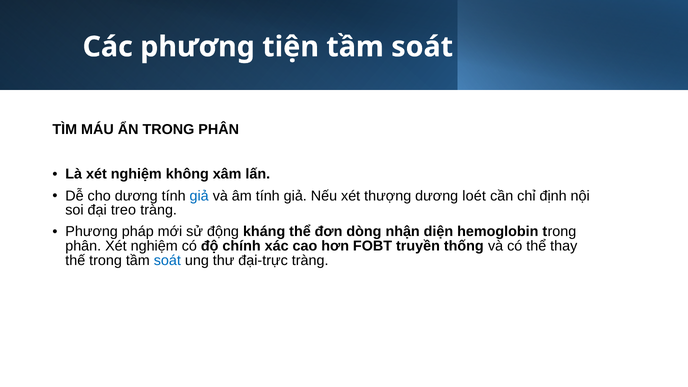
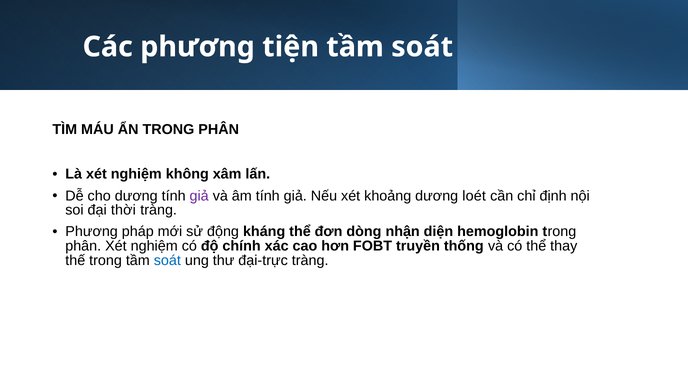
giả at (199, 196) colour: blue -> purple
thượng: thượng -> khoảng
treo: treo -> thời
